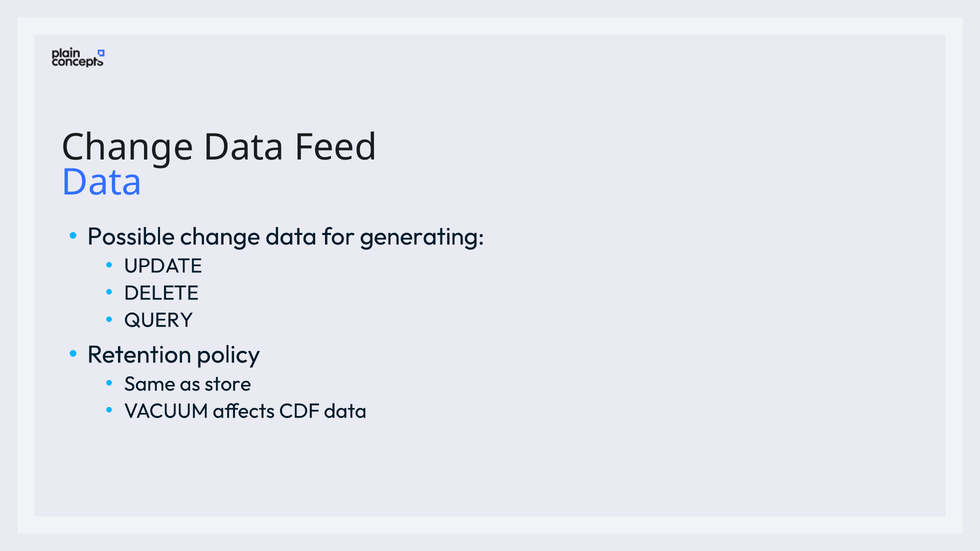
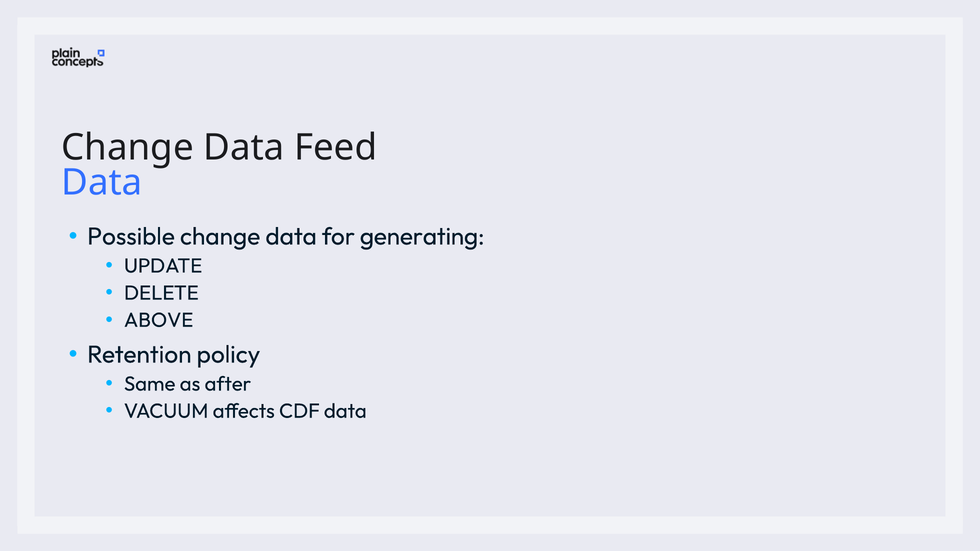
QUERY: QUERY -> ABOVE
store: store -> after
